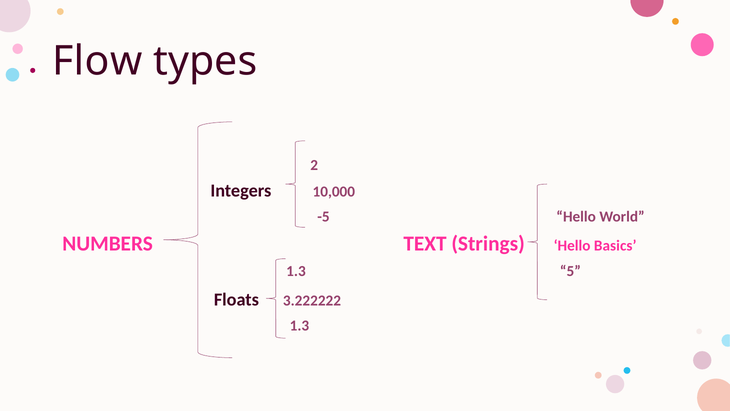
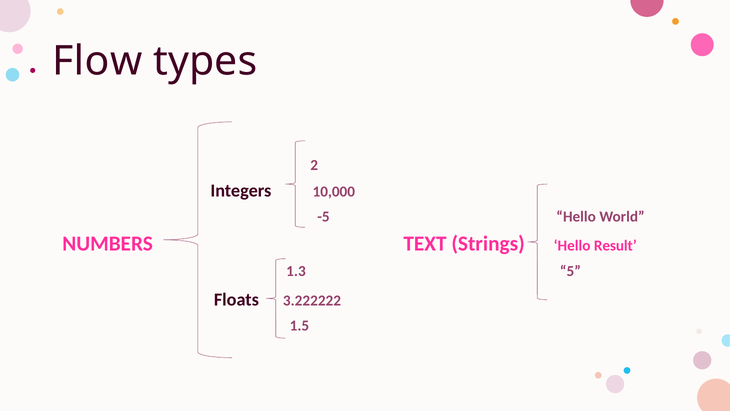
Basics: Basics -> Result
1.3 at (299, 326): 1.3 -> 1.5
